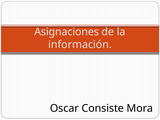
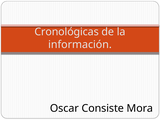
Asignaciones: Asignaciones -> Cronológicas
